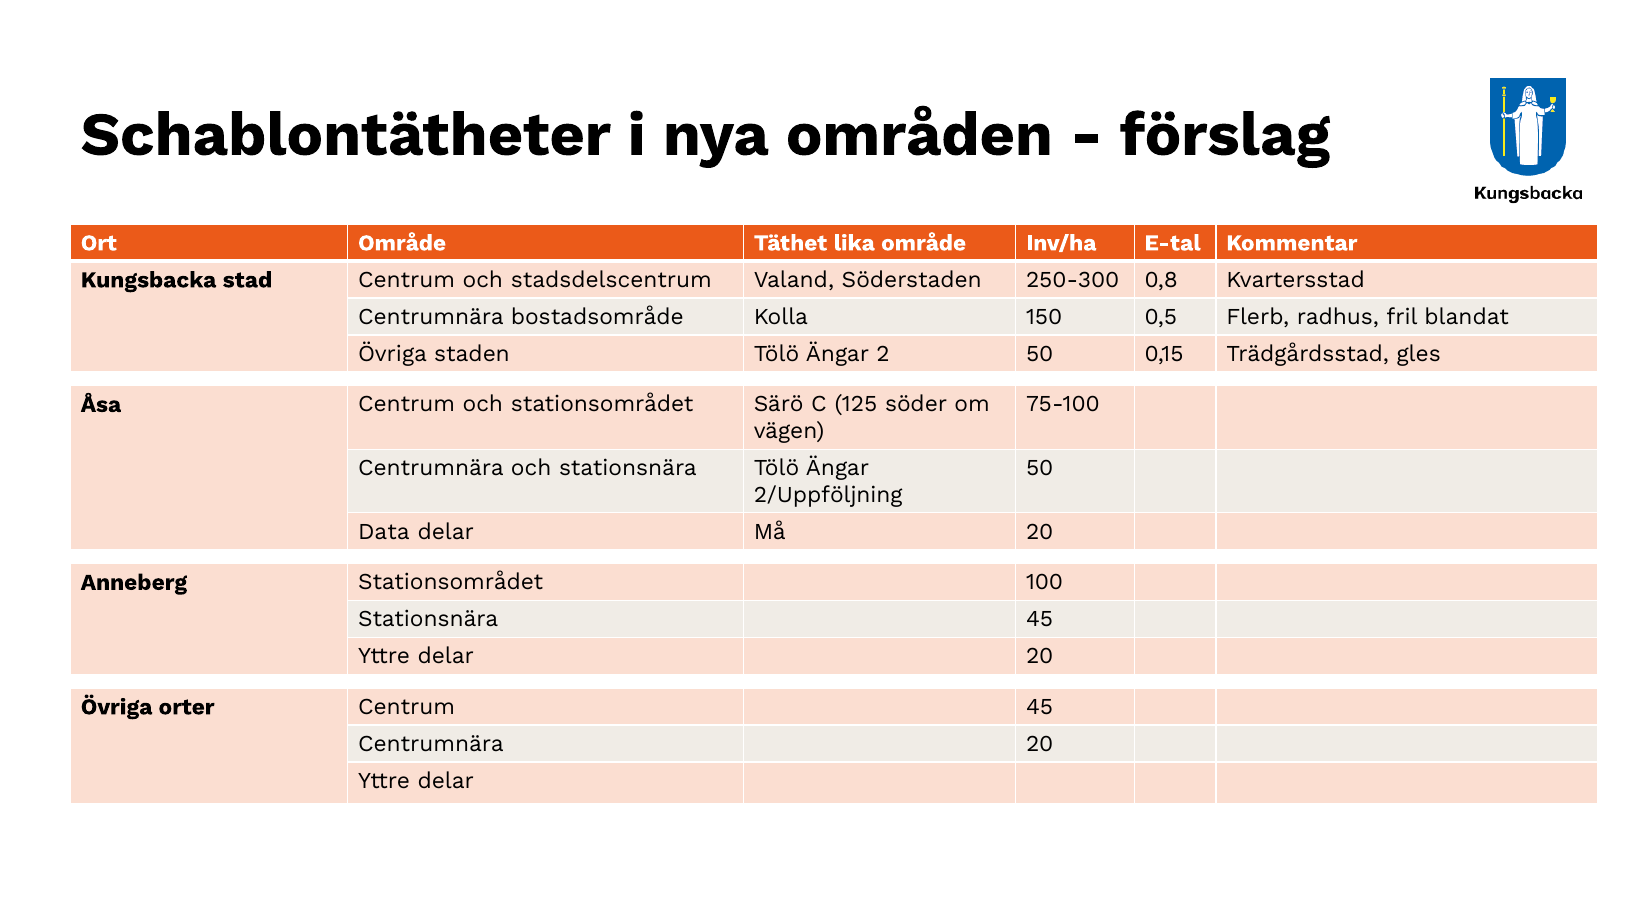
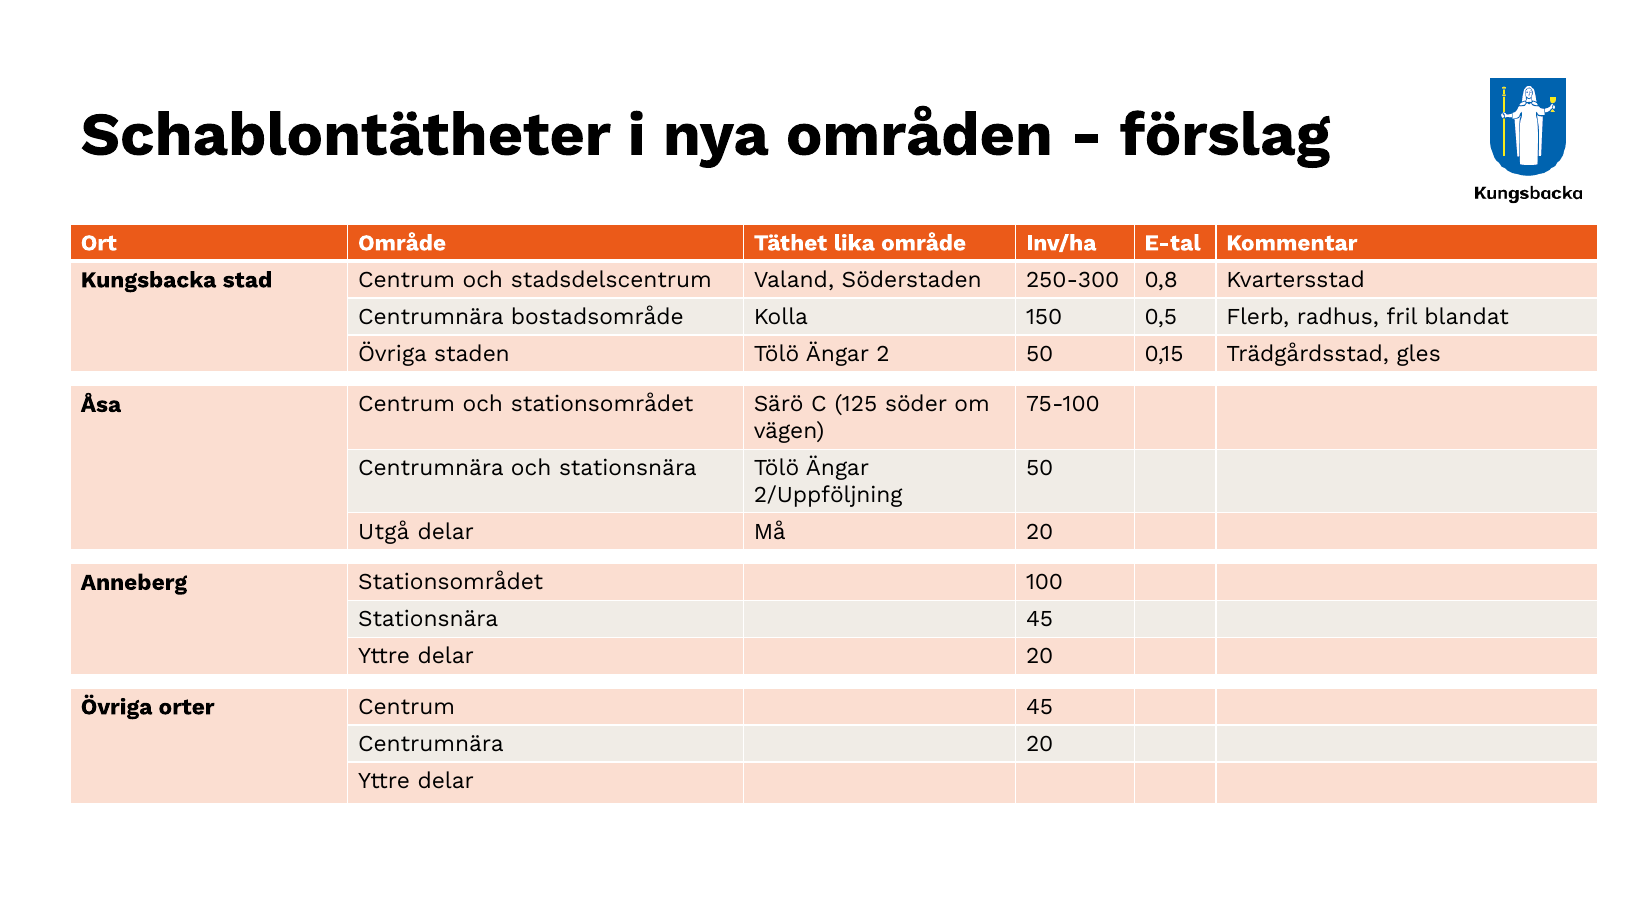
Data: Data -> Utgå
